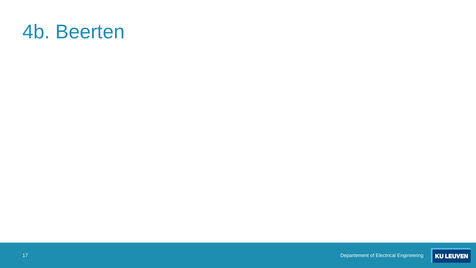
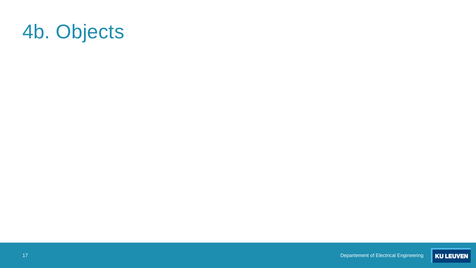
Beerten: Beerten -> Objects
